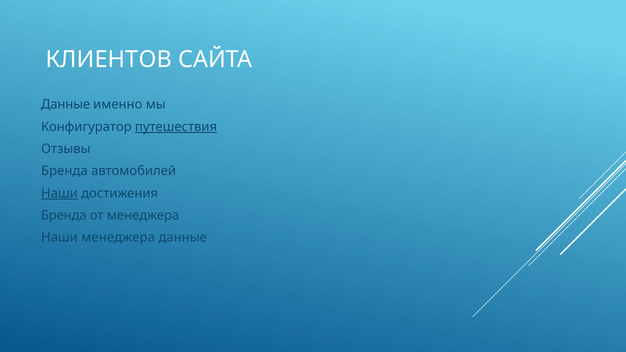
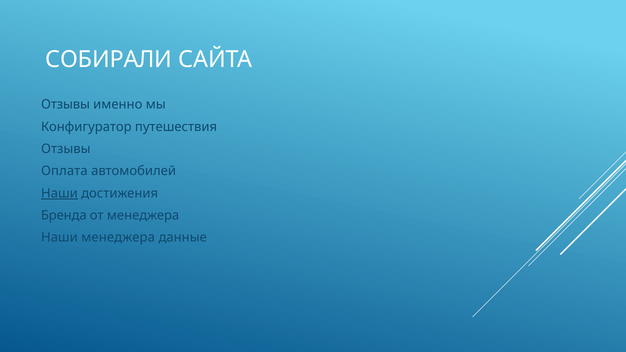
КЛИЕНТОВ: КЛИЕНТОВ -> СОБИРАЛИ
Данные at (66, 105): Данные -> Отзывы
путешествия underline: present -> none
Бренда at (64, 171): Бренда -> Оплата
